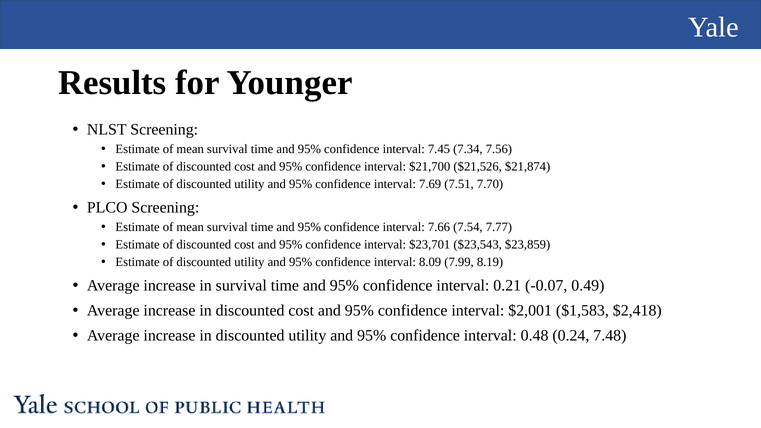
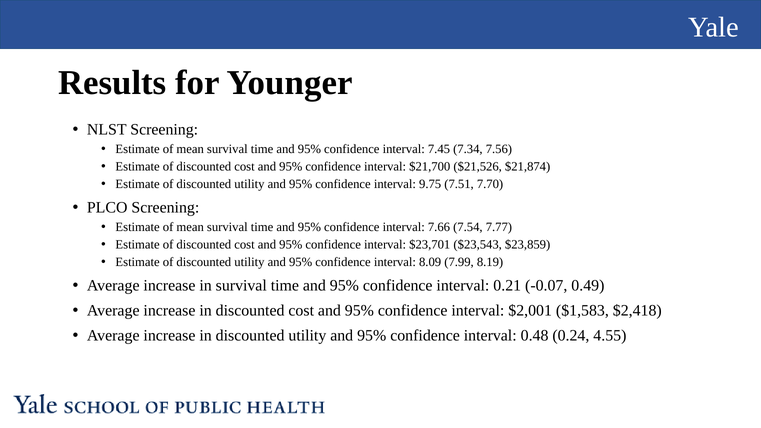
7.69: 7.69 -> 9.75
7.48: 7.48 -> 4.55
